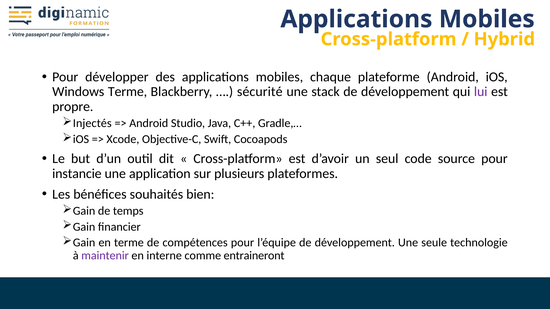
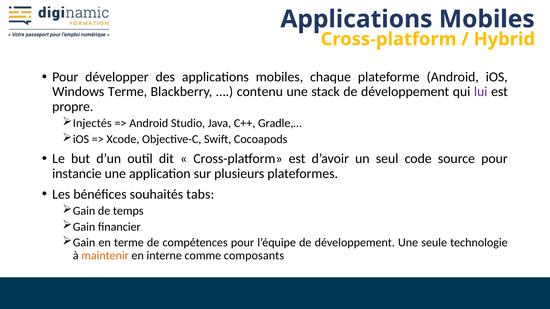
sécurité: sécurité -> contenu
bien: bien -> tabs
maintenir colour: purple -> orange
entraineront: entraineront -> composants
